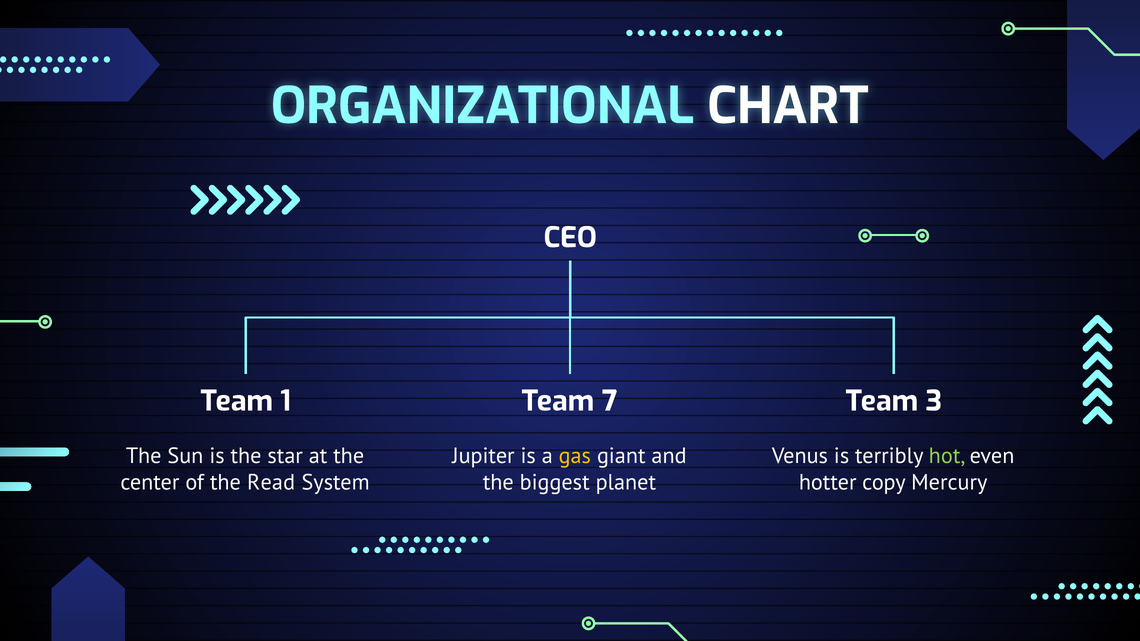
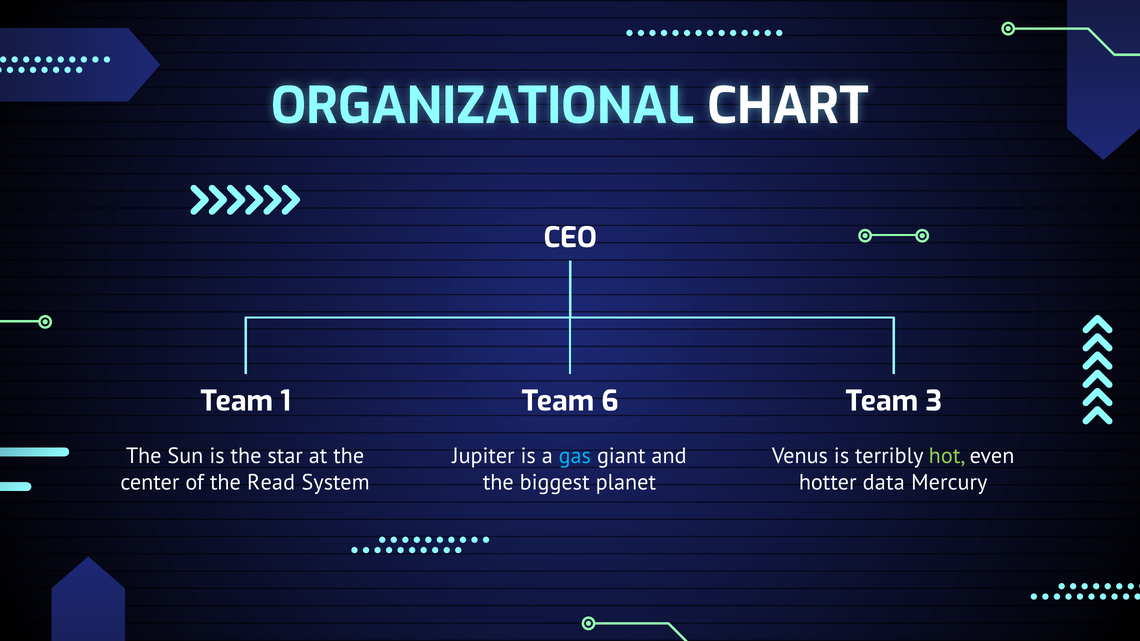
7: 7 -> 6
gas colour: yellow -> light blue
copy: copy -> data
